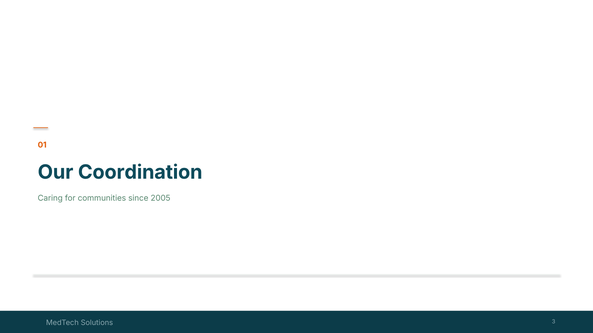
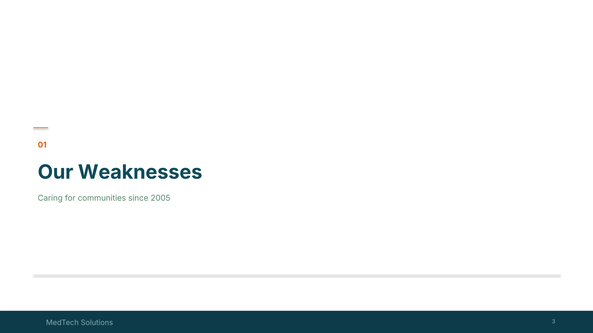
Coordination: Coordination -> Weaknesses
